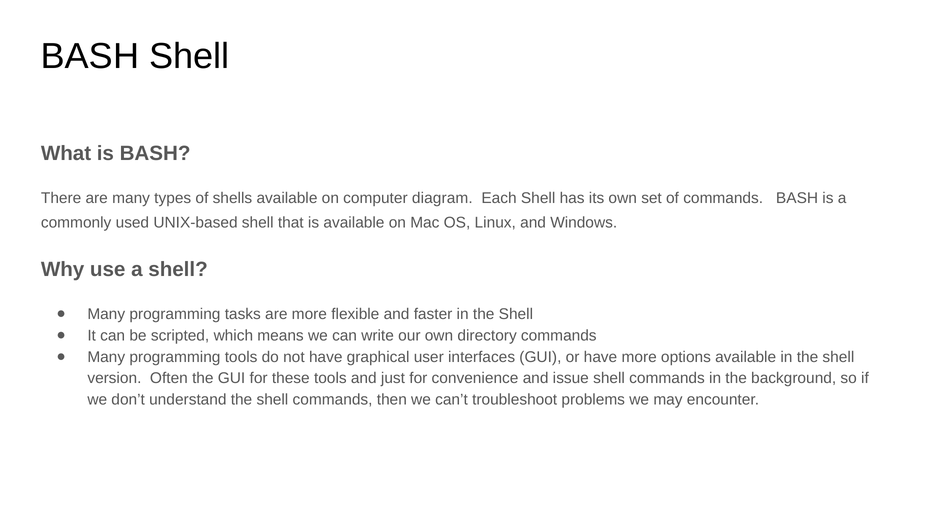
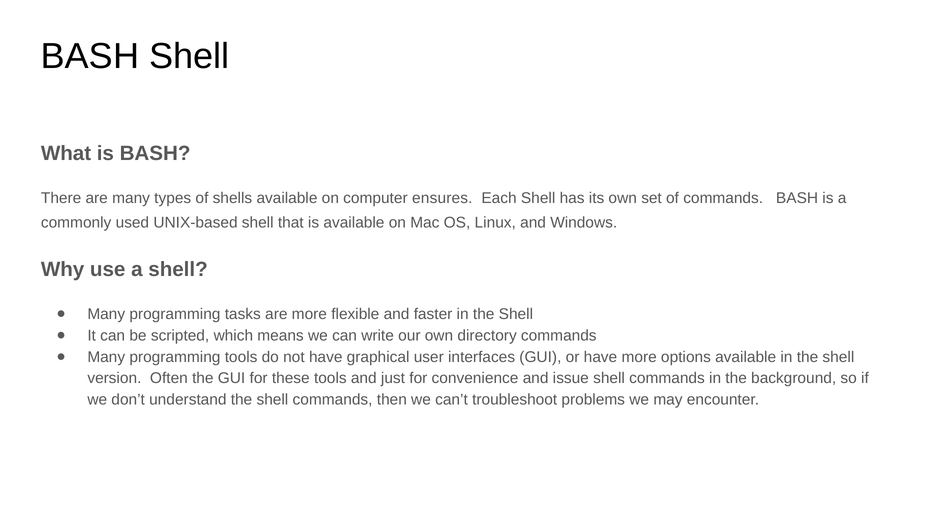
diagram: diagram -> ensures
